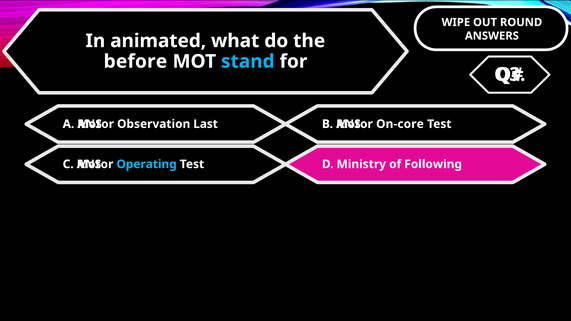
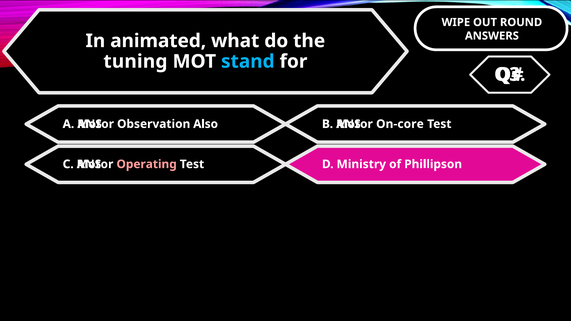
before: before -> tuning
Last: Last -> Also
Operating colour: light blue -> pink
Following: Following -> Phillipson
